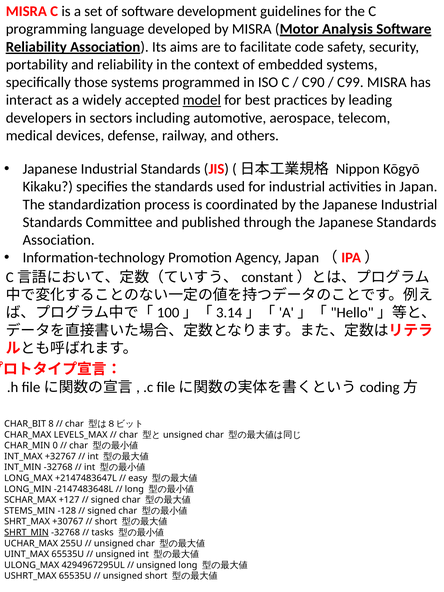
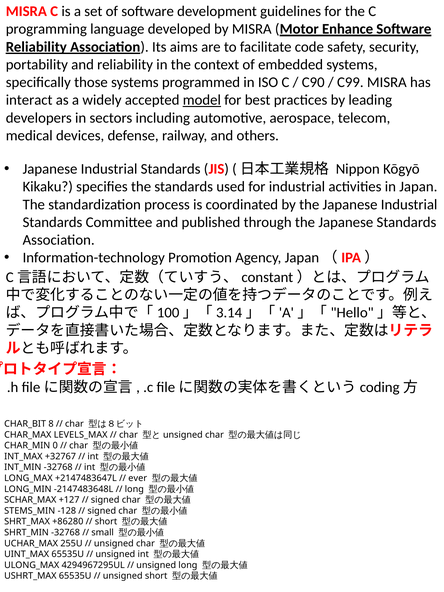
Analysis: Analysis -> Enhance
easy: easy -> ever
+30767: +30767 -> +86280
SHRT_MIN underline: present -> none
tasks: tasks -> small
